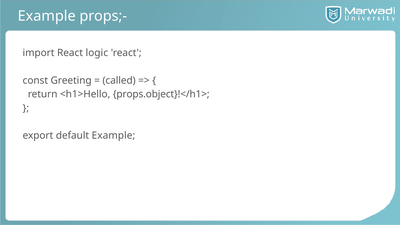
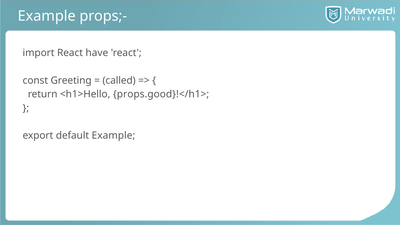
logic: logic -> have
props.object}!</h1>: props.object}!</h1> -> props.good}!</h1>
